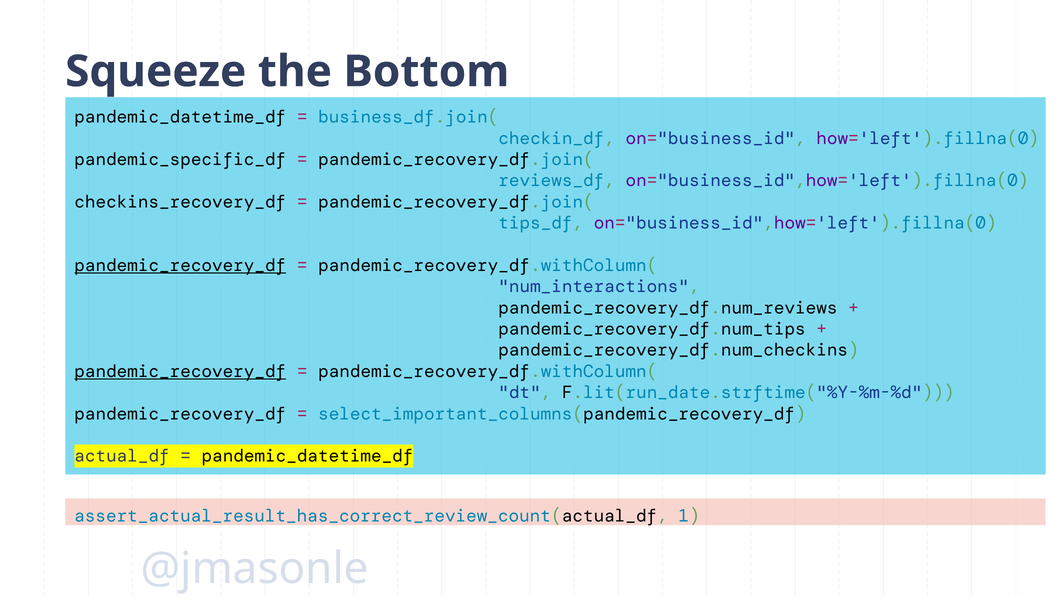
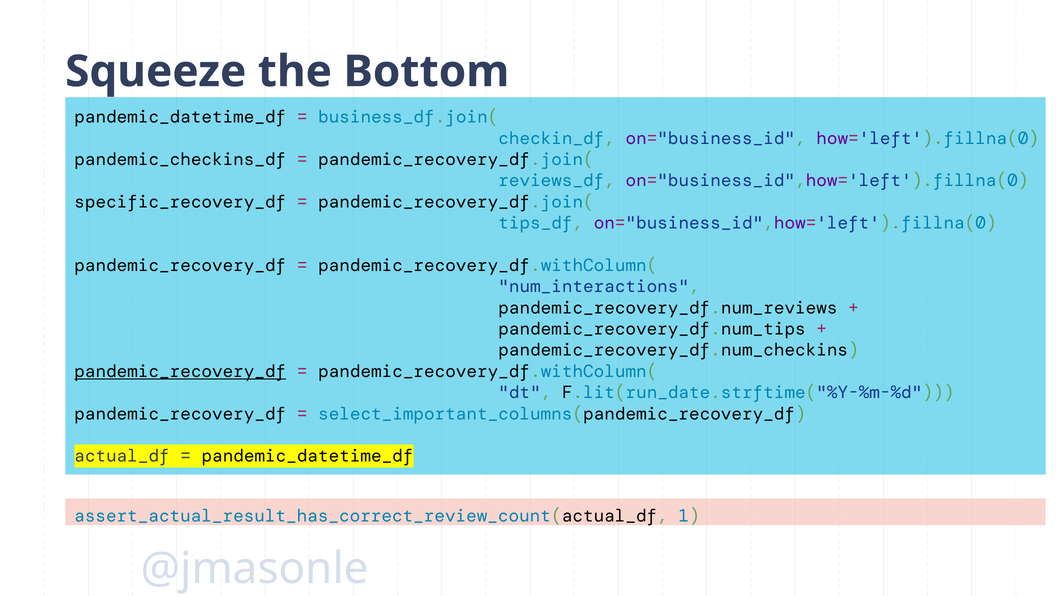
pandemic_specific_df: pandemic_specific_df -> pandemic_checkins_df
checkins_recovery_df: checkins_recovery_df -> specific_recovery_df
pandemic_recovery_df at (180, 266) underline: present -> none
